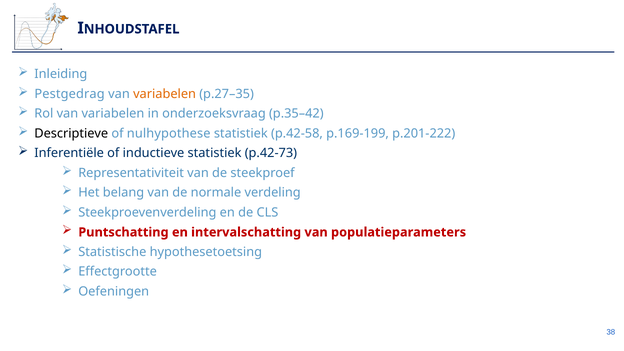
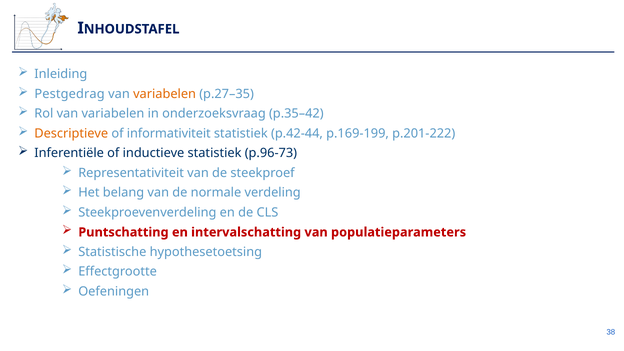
Descriptieve colour: black -> orange
nulhypothese: nulhypothese -> informativiteit
p.42-58: p.42-58 -> p.42-44
p.42-73: p.42-73 -> p.96-73
